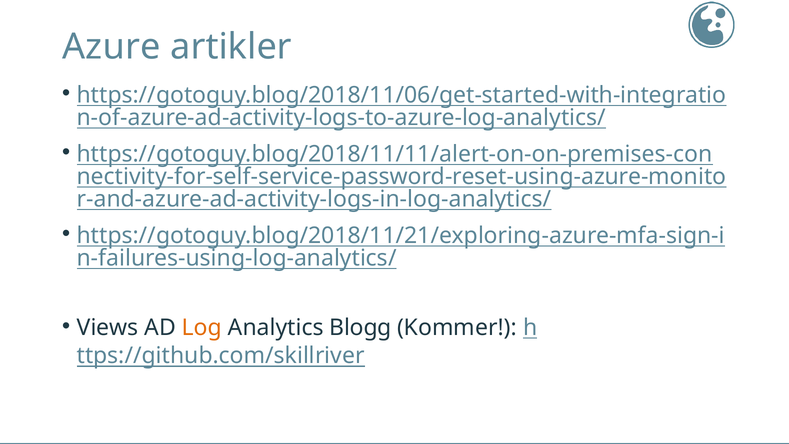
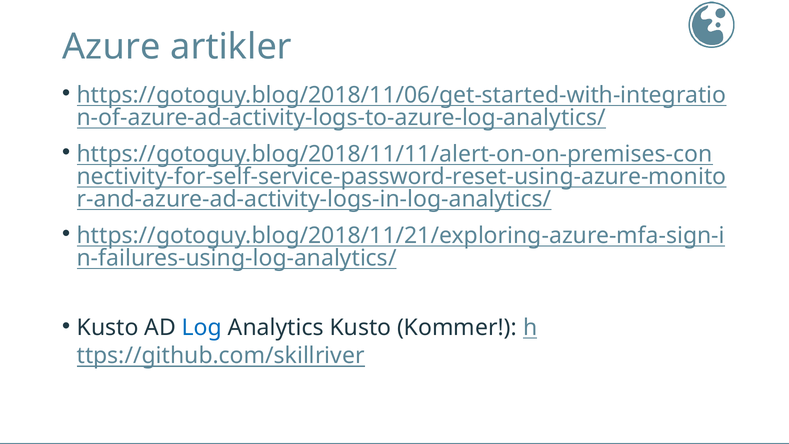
Views at (108, 327): Views -> Kusto
Log colour: orange -> blue
Analytics Blogg: Blogg -> Kusto
